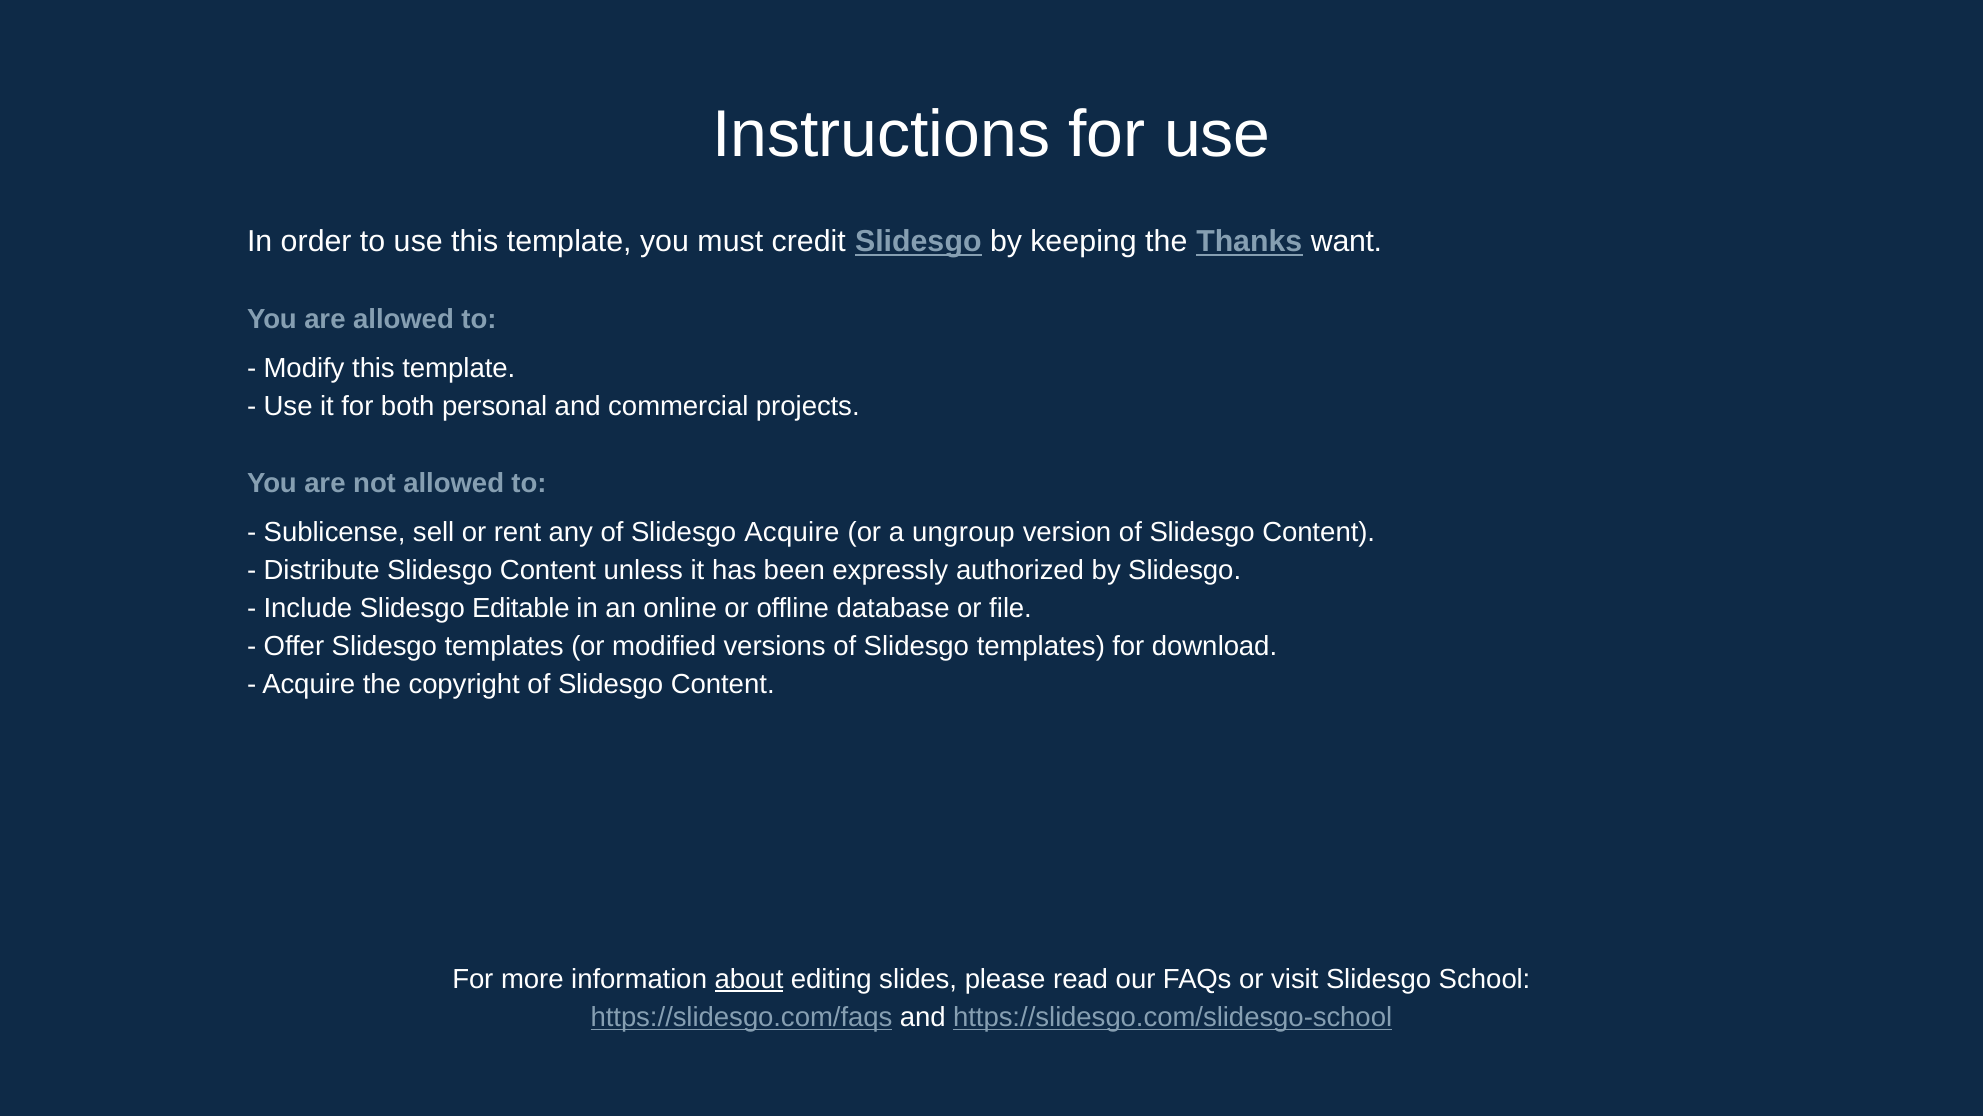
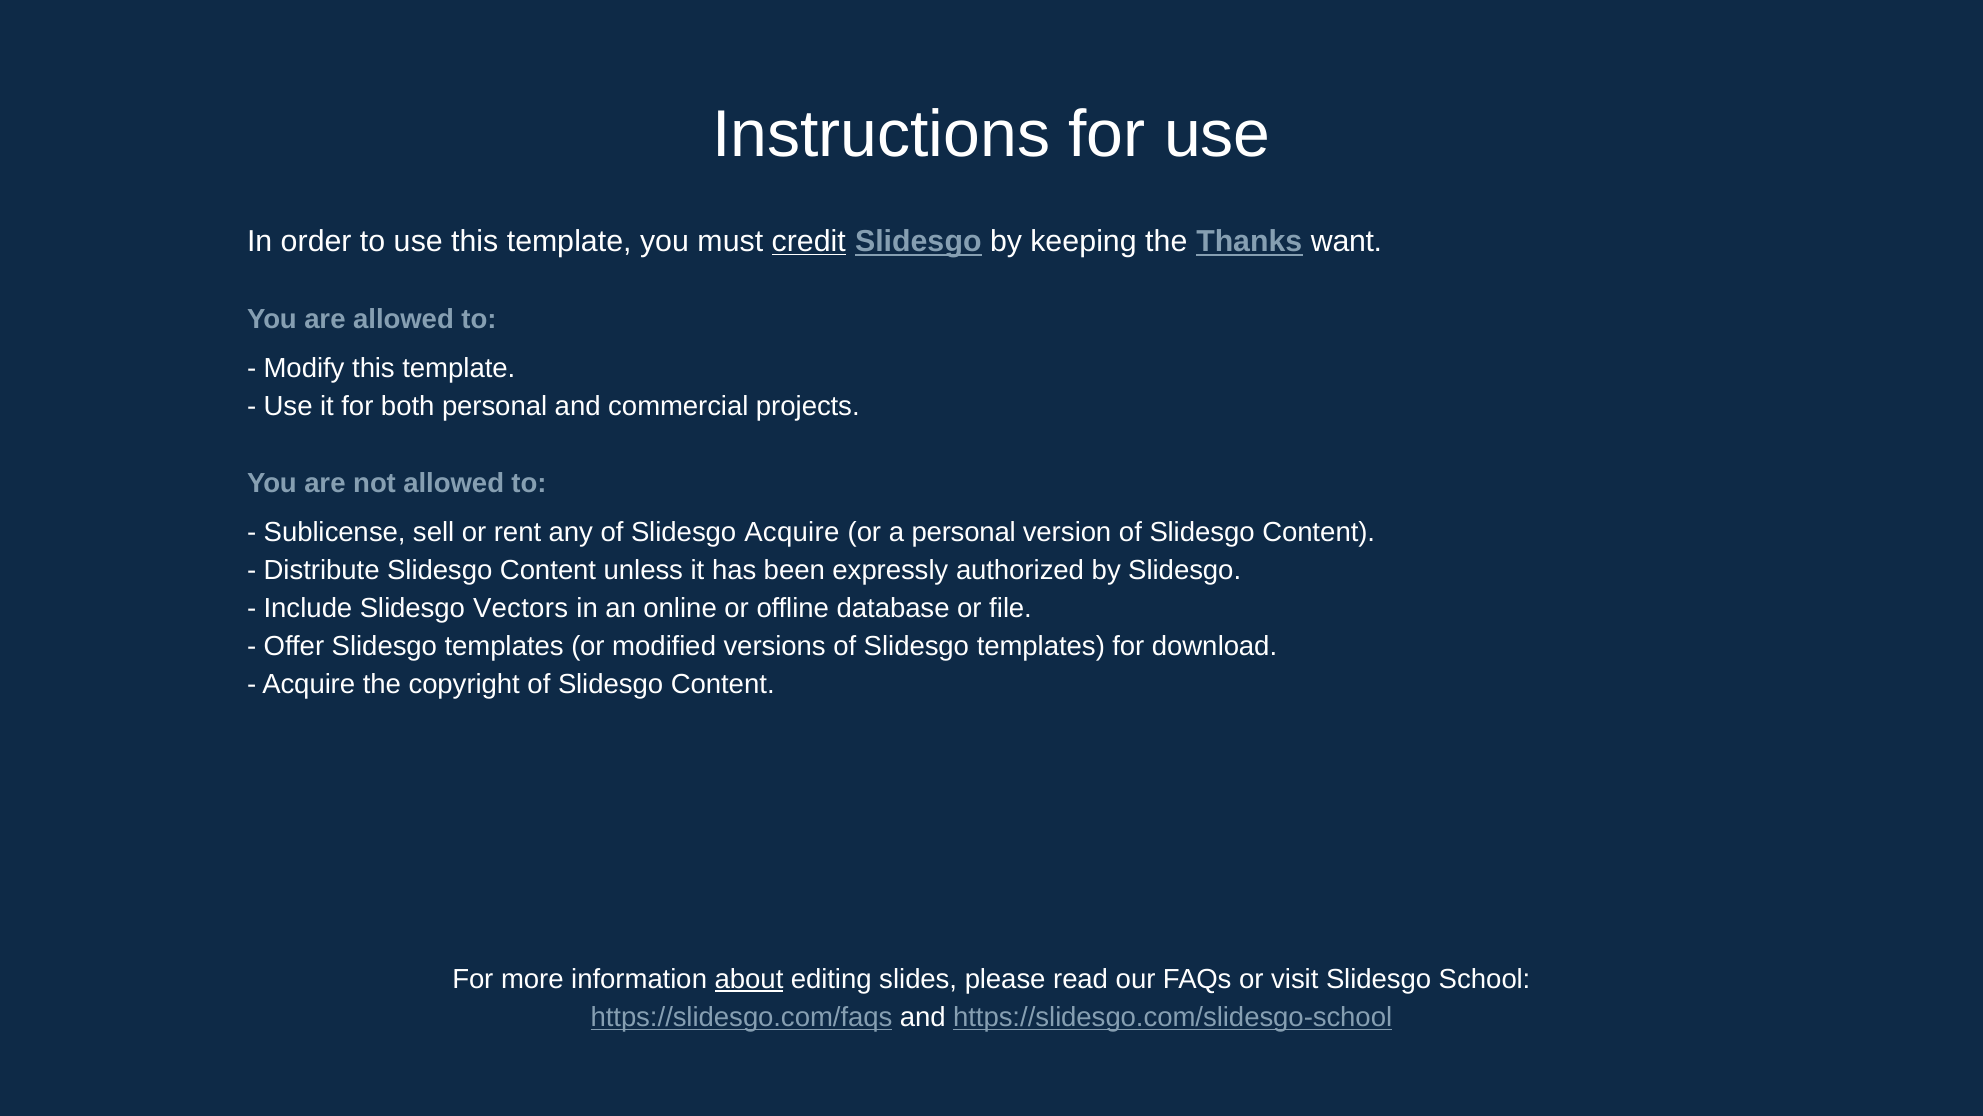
credit underline: none -> present
a ungroup: ungroup -> personal
Editable: Editable -> Vectors
